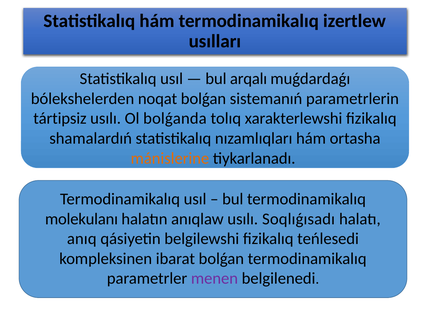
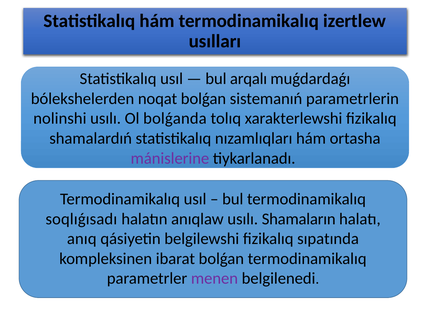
tártipsiz: tártipsiz -> nolinshi
mánislerine colour: orange -> purple
molekulanı: molekulanı -> soqlıǵısadı
Soqlıǵısadı: Soqlıǵısadı -> Shamaların
teńlesedi: teńlesedi -> sıpatında
